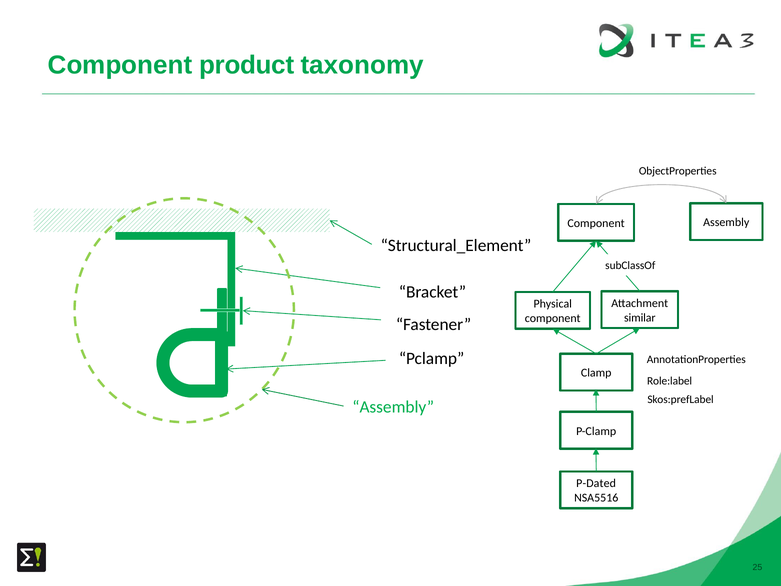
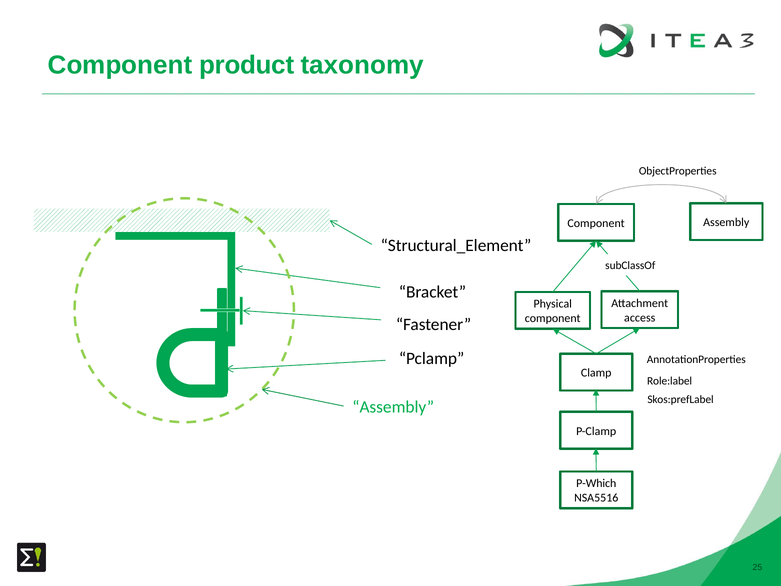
similar: similar -> access
P-Dated: P-Dated -> P-Which
